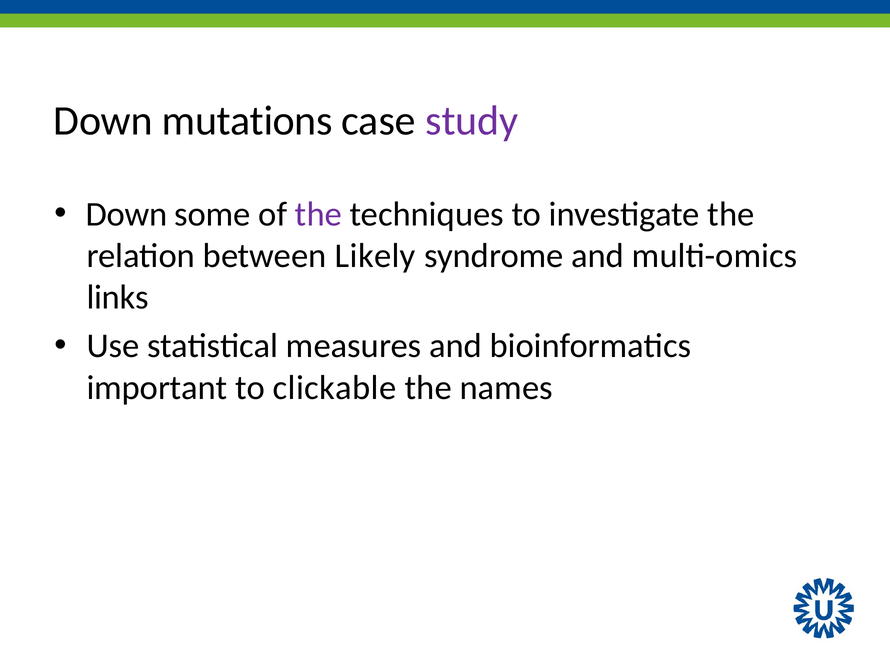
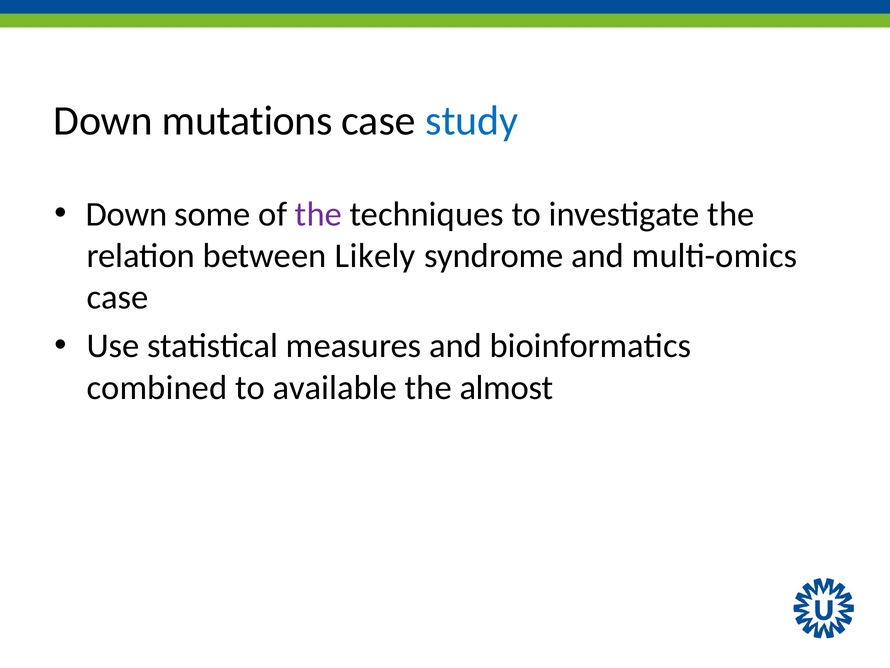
study colour: purple -> blue
links at (118, 297): links -> case
important: important -> combined
clickable: clickable -> available
names: names -> almost
